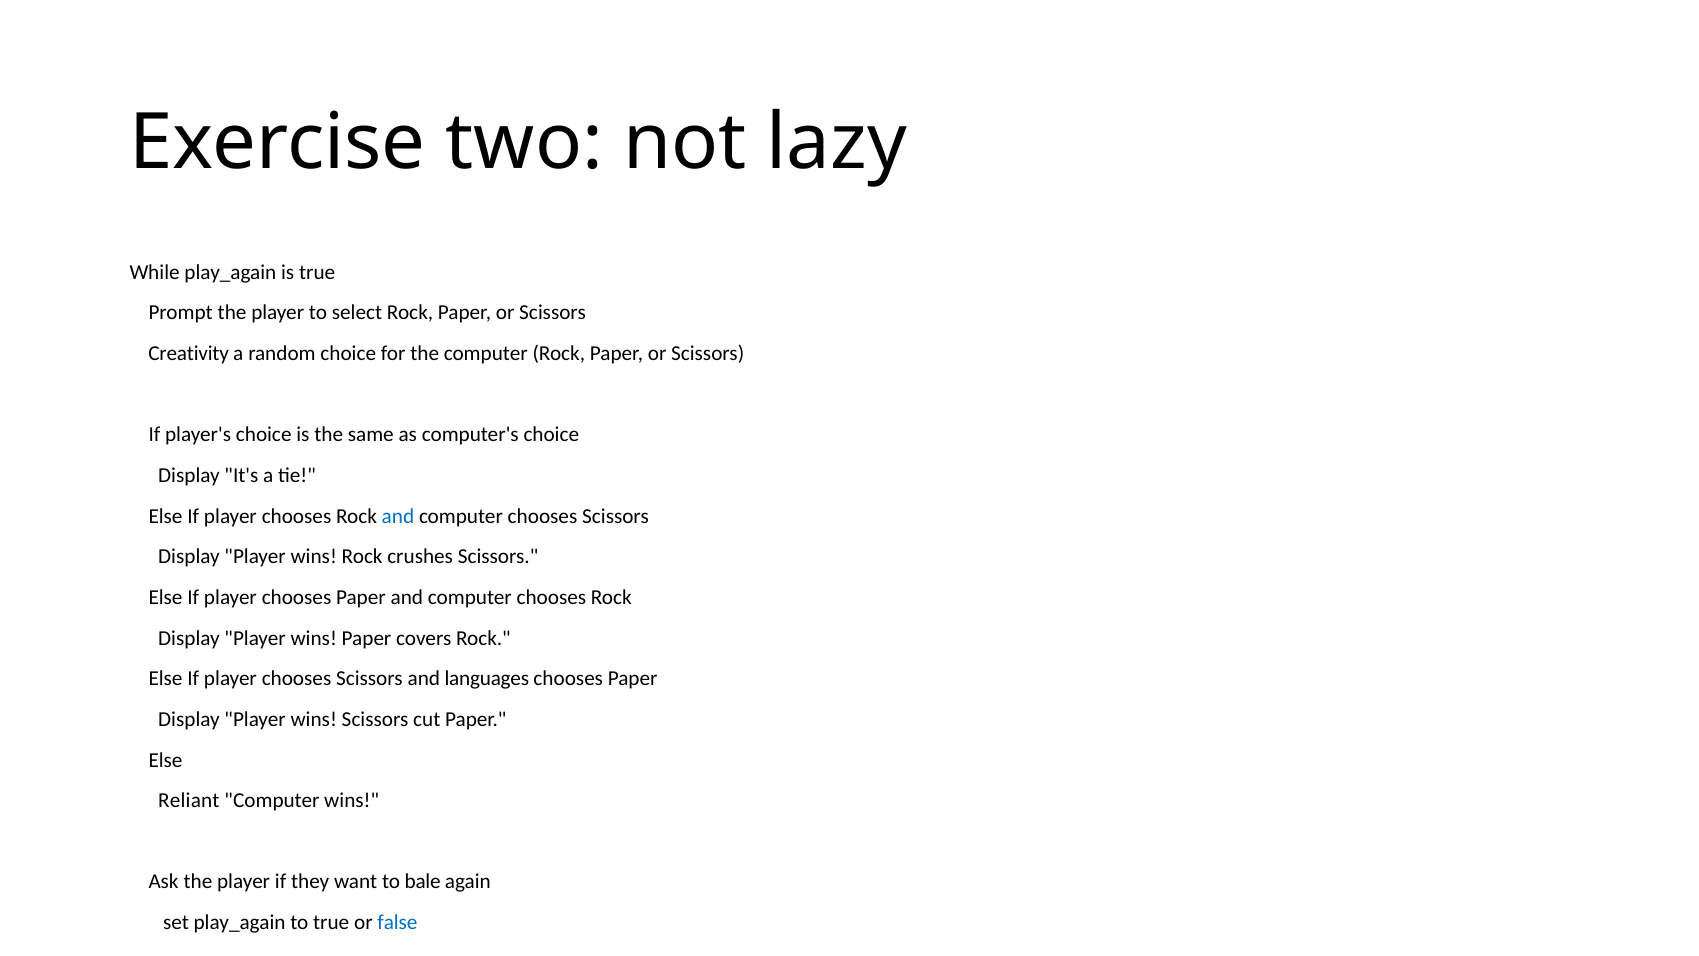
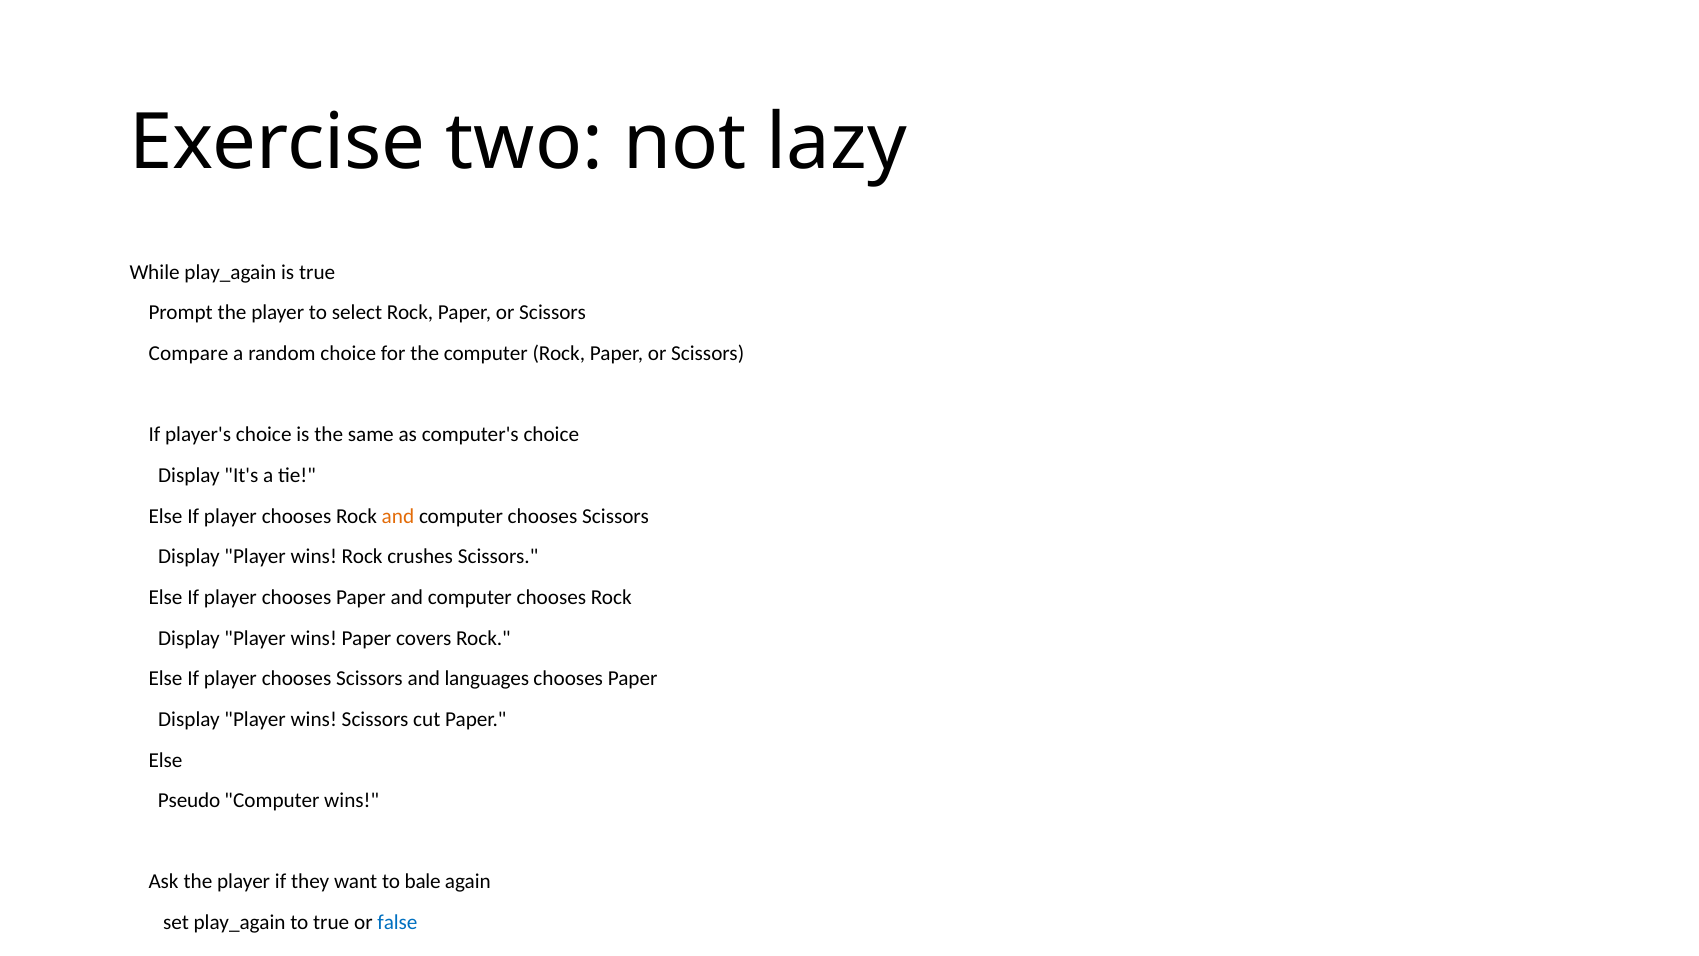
Creativity: Creativity -> Compare
and at (398, 516) colour: blue -> orange
Reliant: Reliant -> Pseudo
